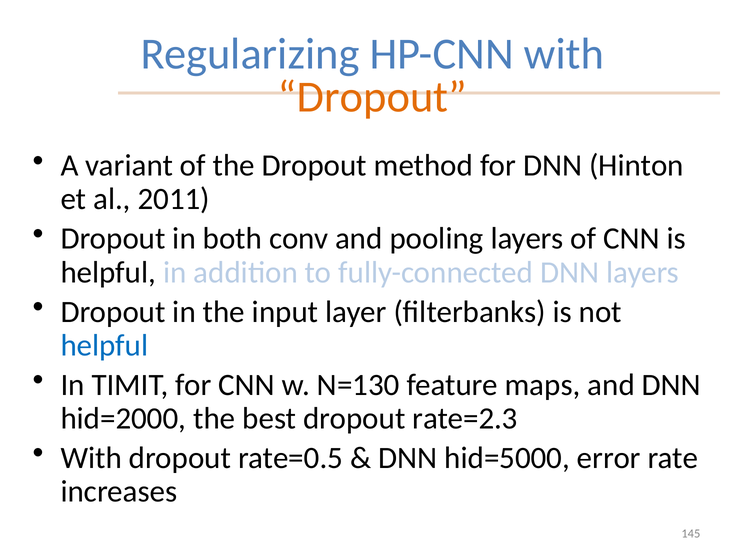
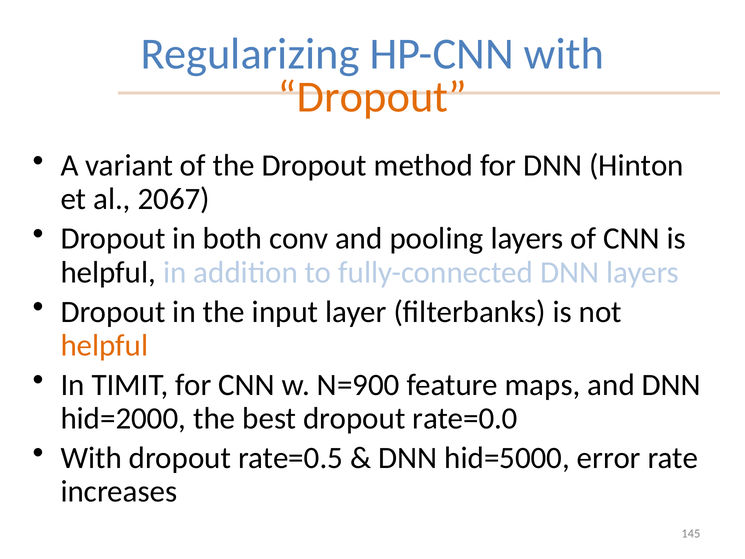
2011: 2011 -> 2067
helpful at (104, 345) colour: blue -> orange
N=130: N=130 -> N=900
rate=2.3: rate=2.3 -> rate=0.0
